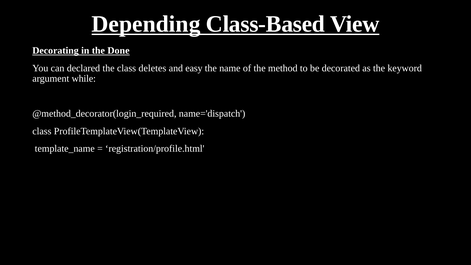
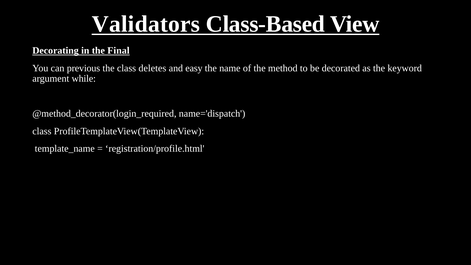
Depending: Depending -> Validators
Done: Done -> Final
declared: declared -> previous
